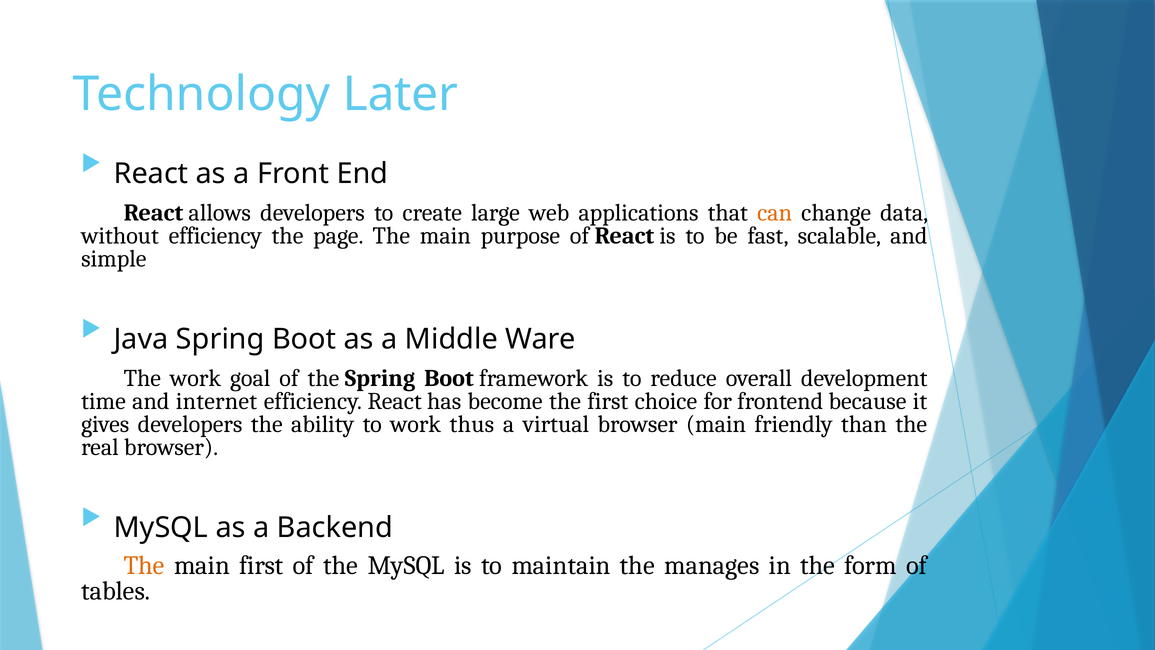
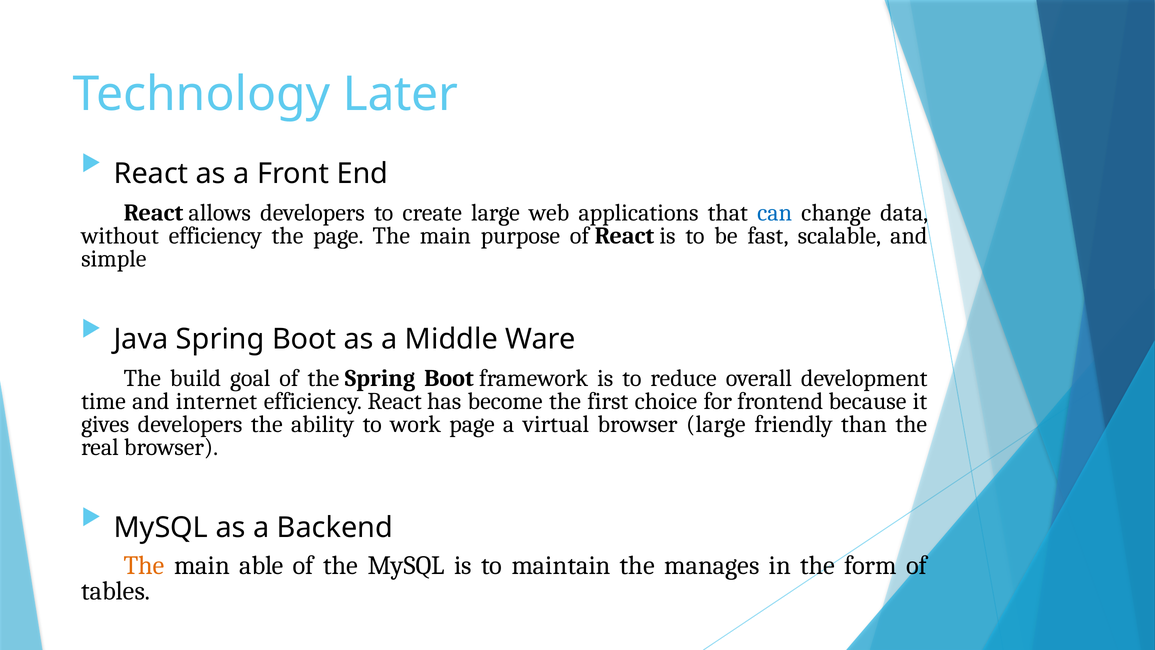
can colour: orange -> blue
The work: work -> build
work thus: thus -> page
browser main: main -> large
main first: first -> able
